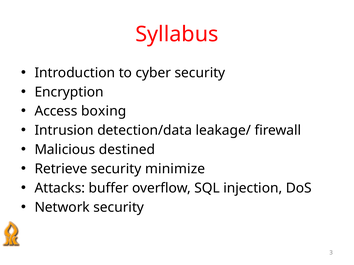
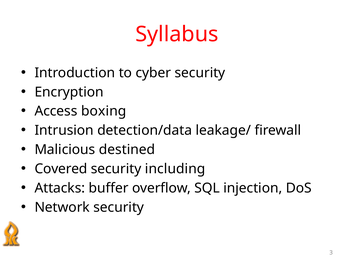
Retrieve: Retrieve -> Covered
minimize: minimize -> including
